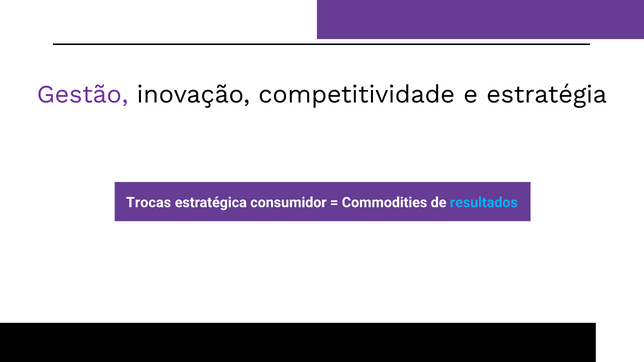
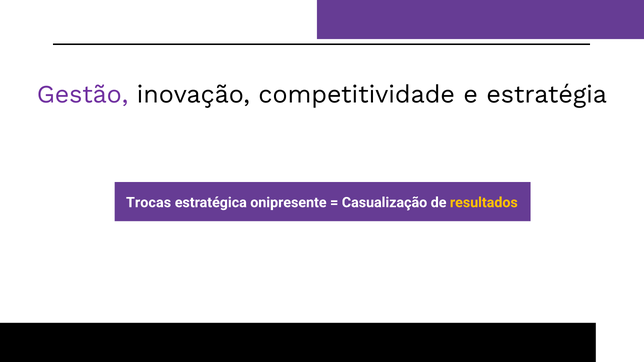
consumidor: consumidor -> onipresente
Commodities: Commodities -> Casualização
resultados colour: light blue -> yellow
